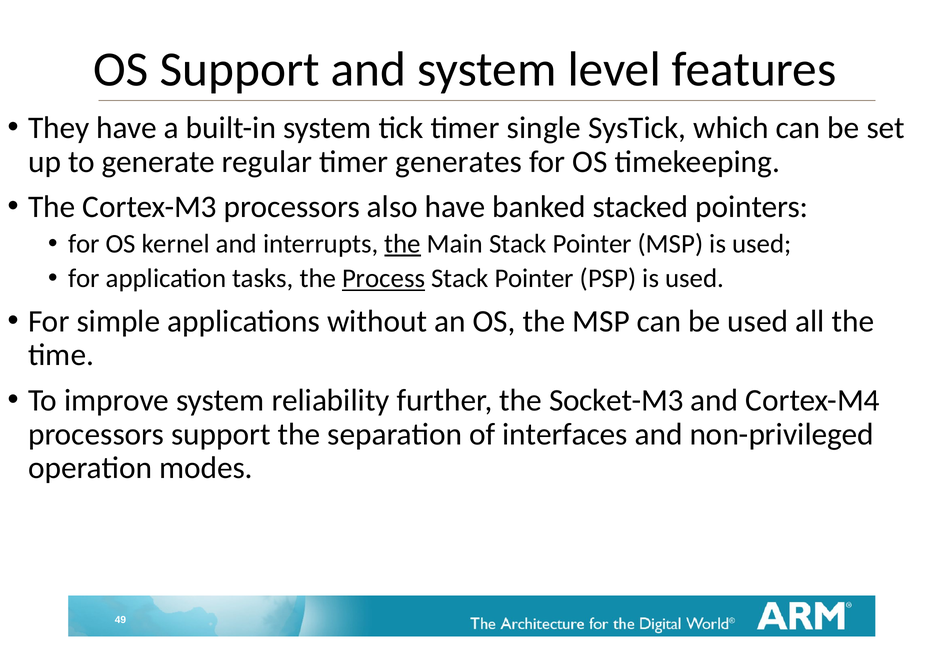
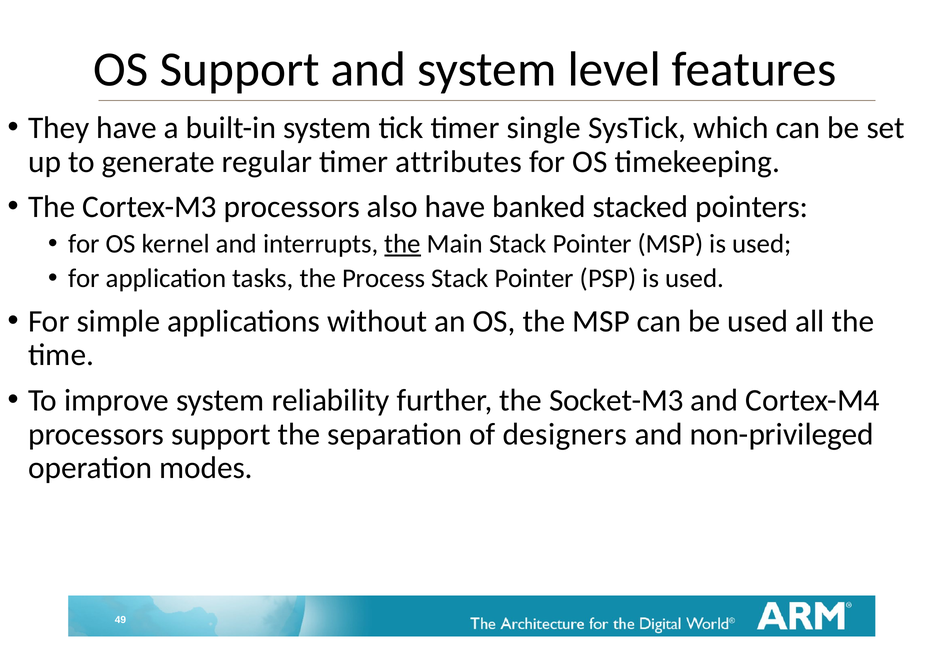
generates: generates -> attributes
Process underline: present -> none
interfaces: interfaces -> designers
